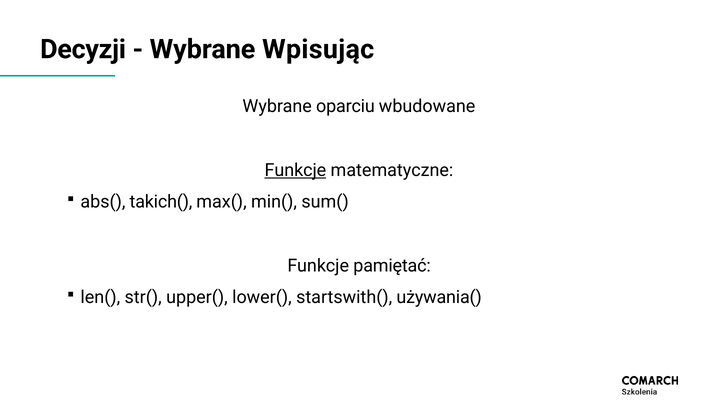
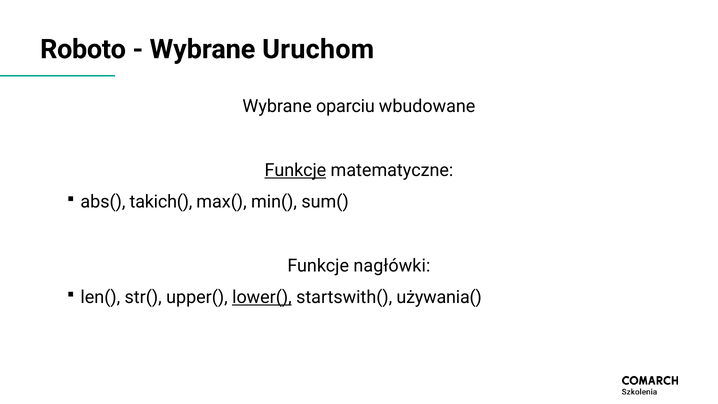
Decyzji: Decyzji -> Roboto
Wpisując: Wpisując -> Uruchom
pamiętać: pamiętać -> nagłówki
lower( underline: none -> present
